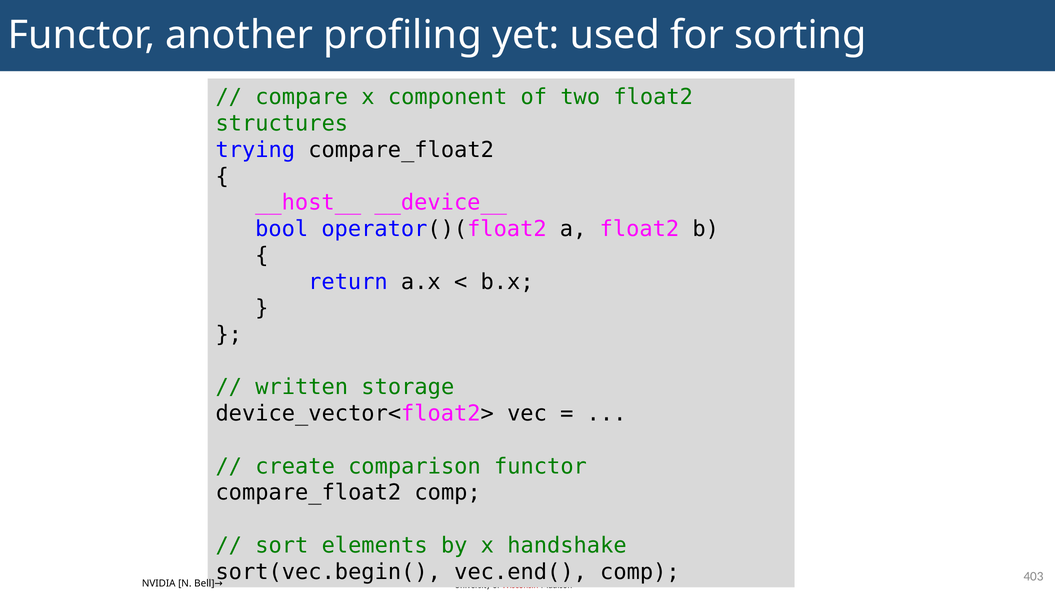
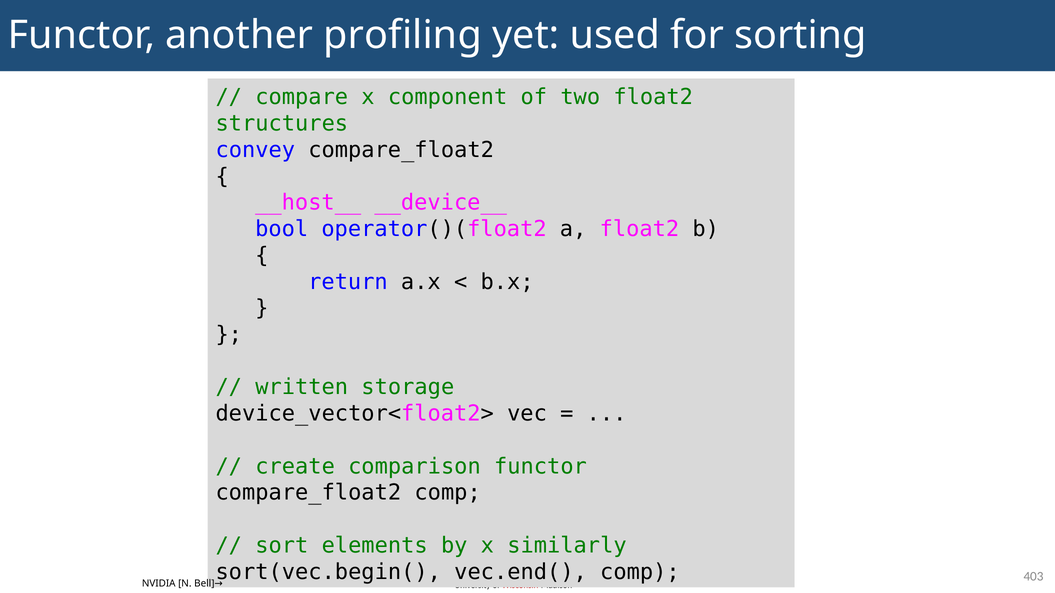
trying: trying -> convey
handshake: handshake -> similarly
